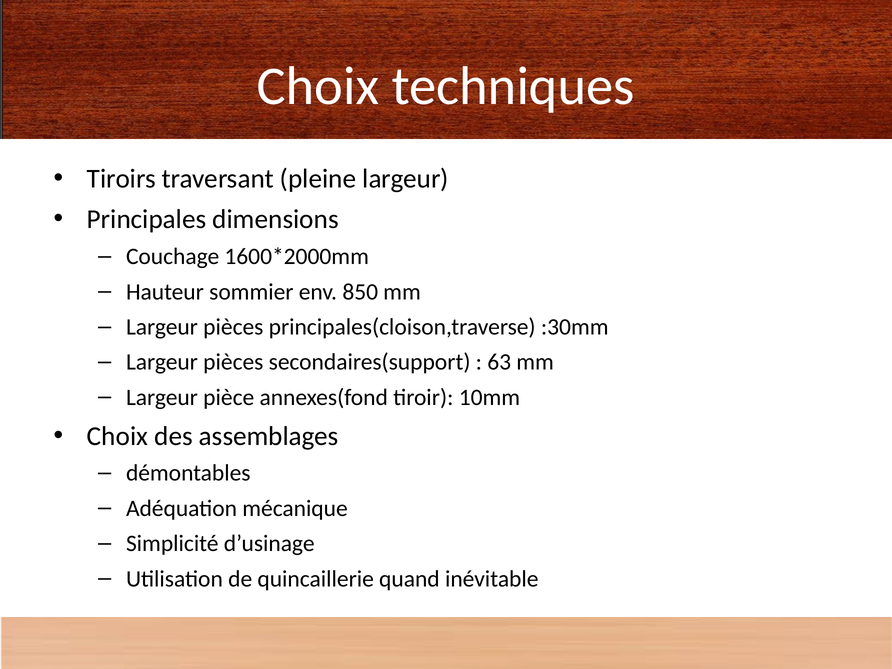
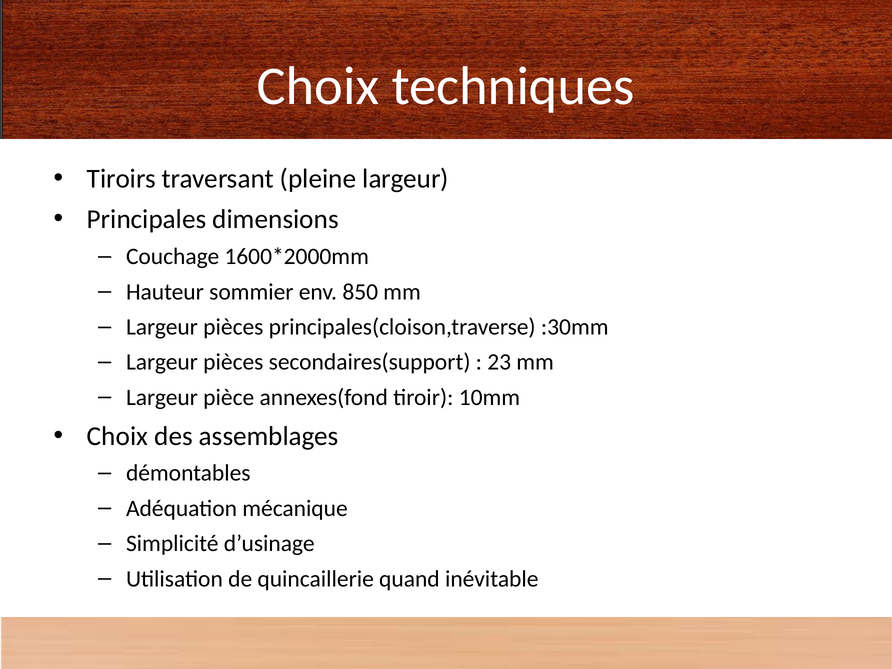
63: 63 -> 23
